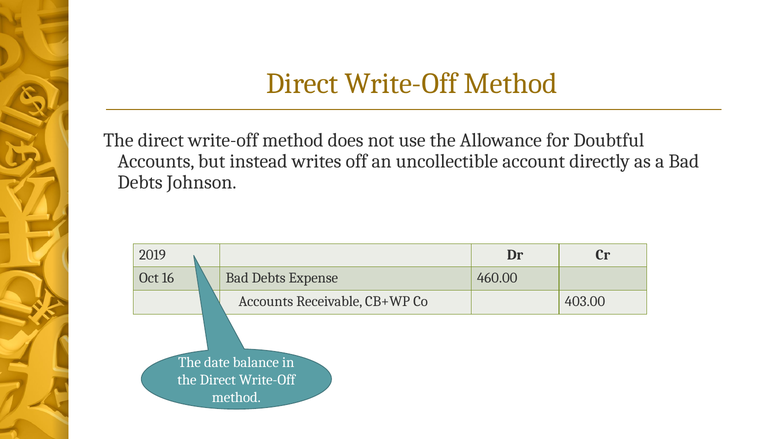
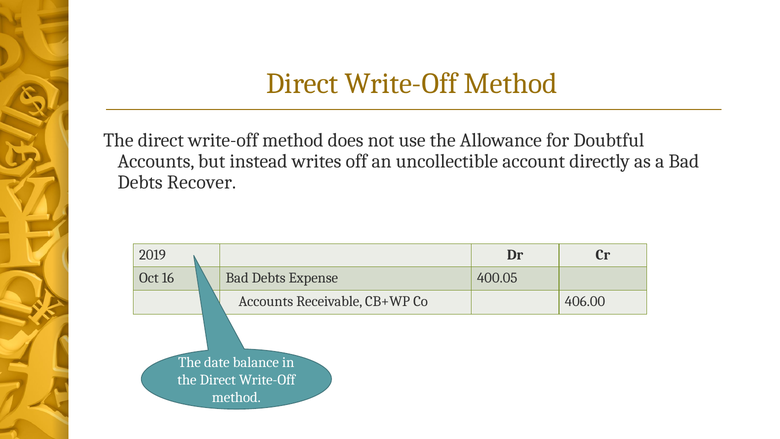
Johnson: Johnson -> Recover
460.00: 460.00 -> 400.05
403.00: 403.00 -> 406.00
